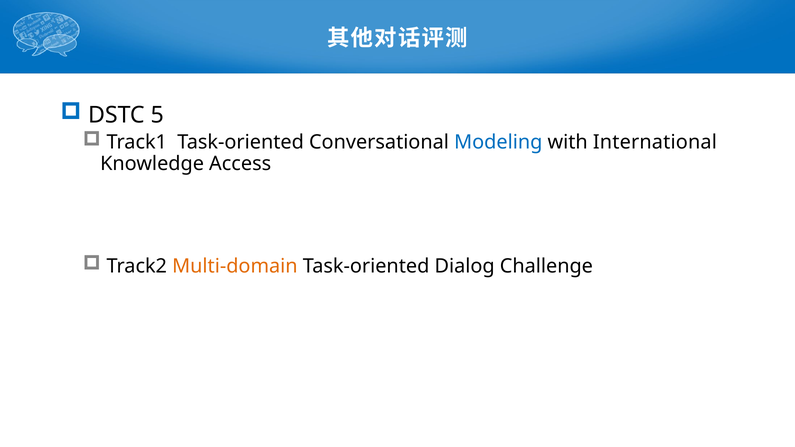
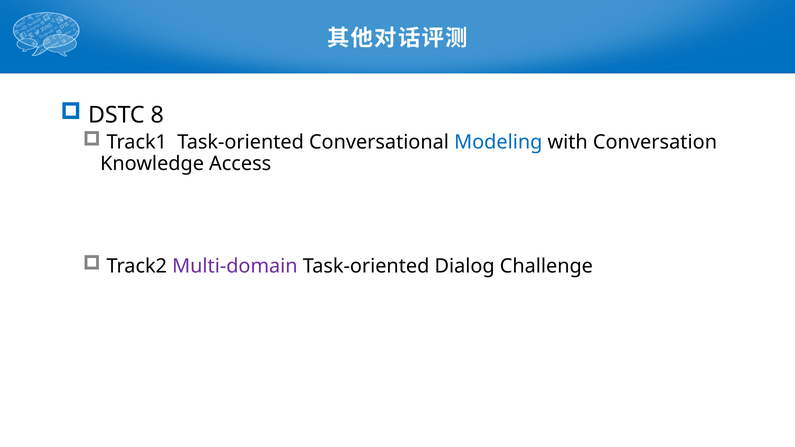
5: 5 -> 8
International: International -> Conversation
Multi-domain colour: orange -> purple
